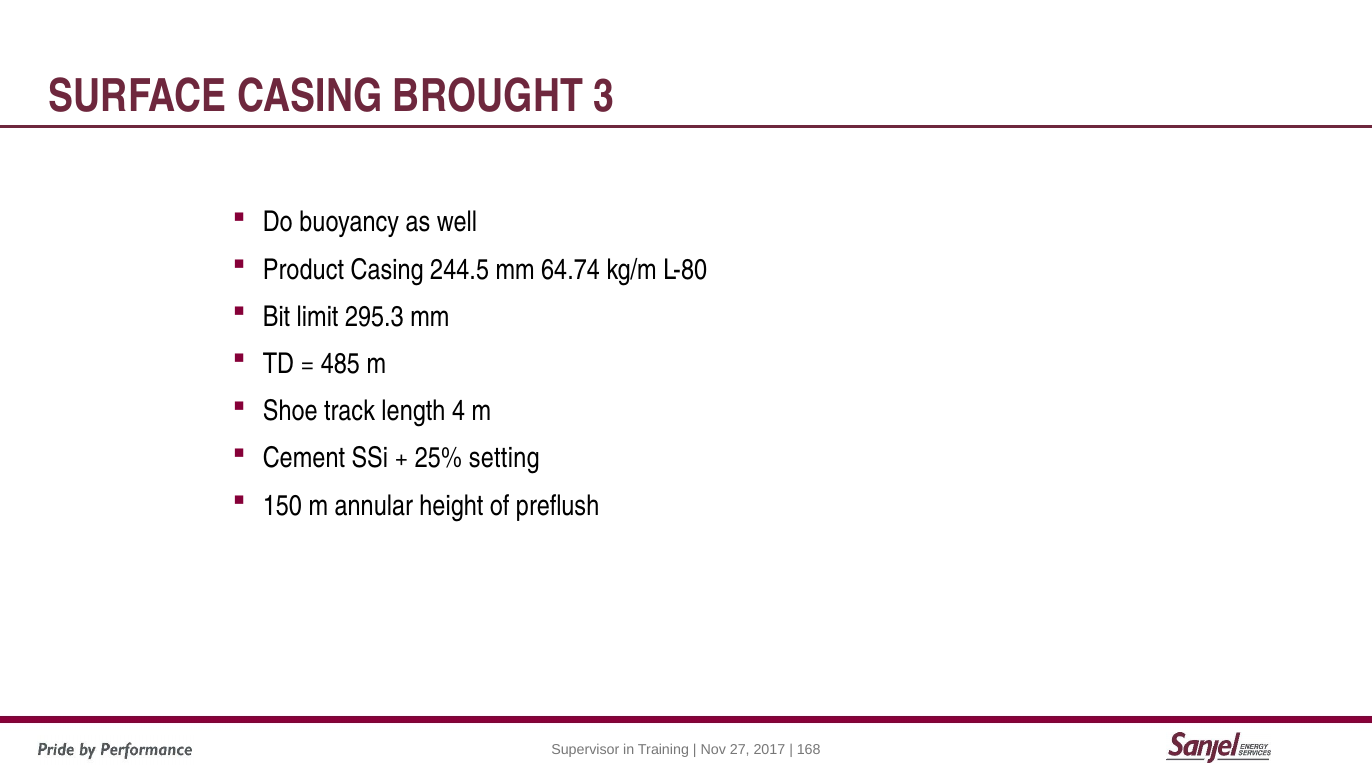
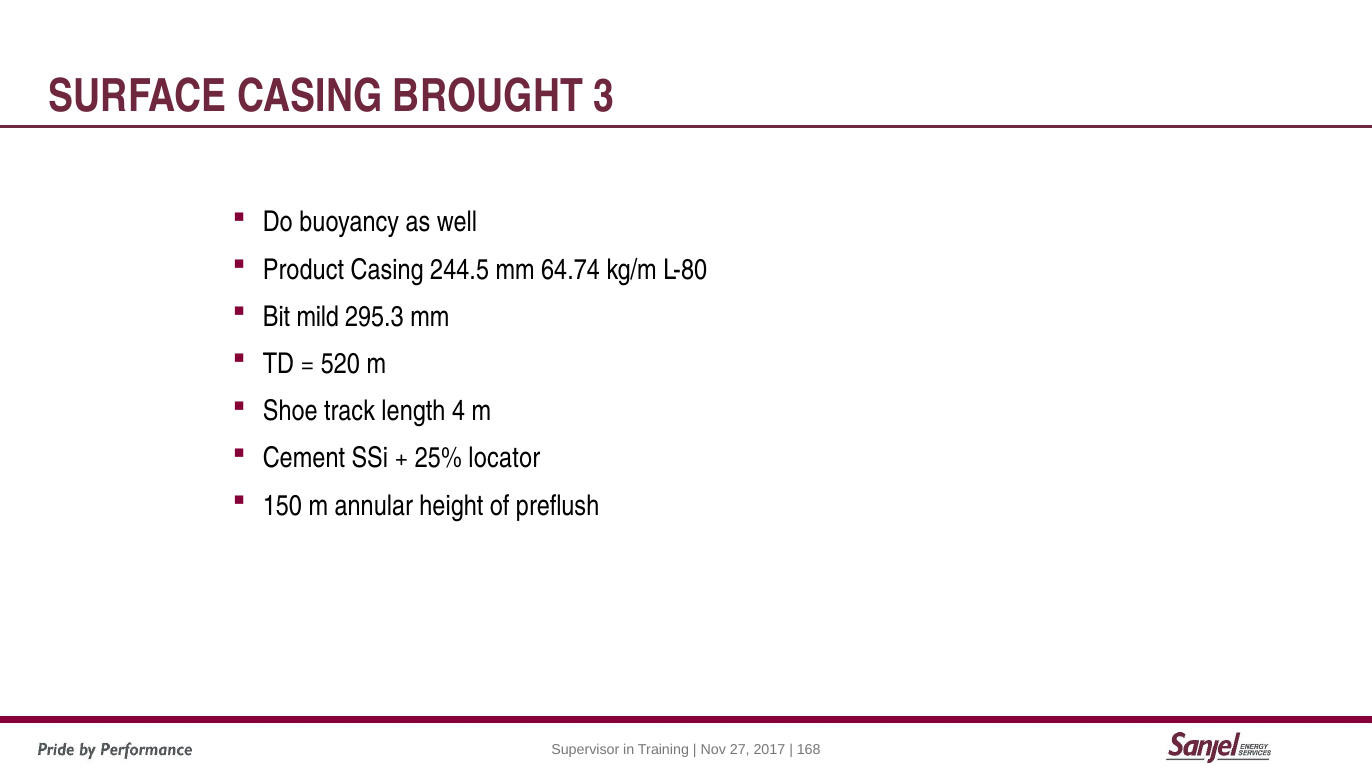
limit: limit -> mild
485: 485 -> 520
setting: setting -> locator
